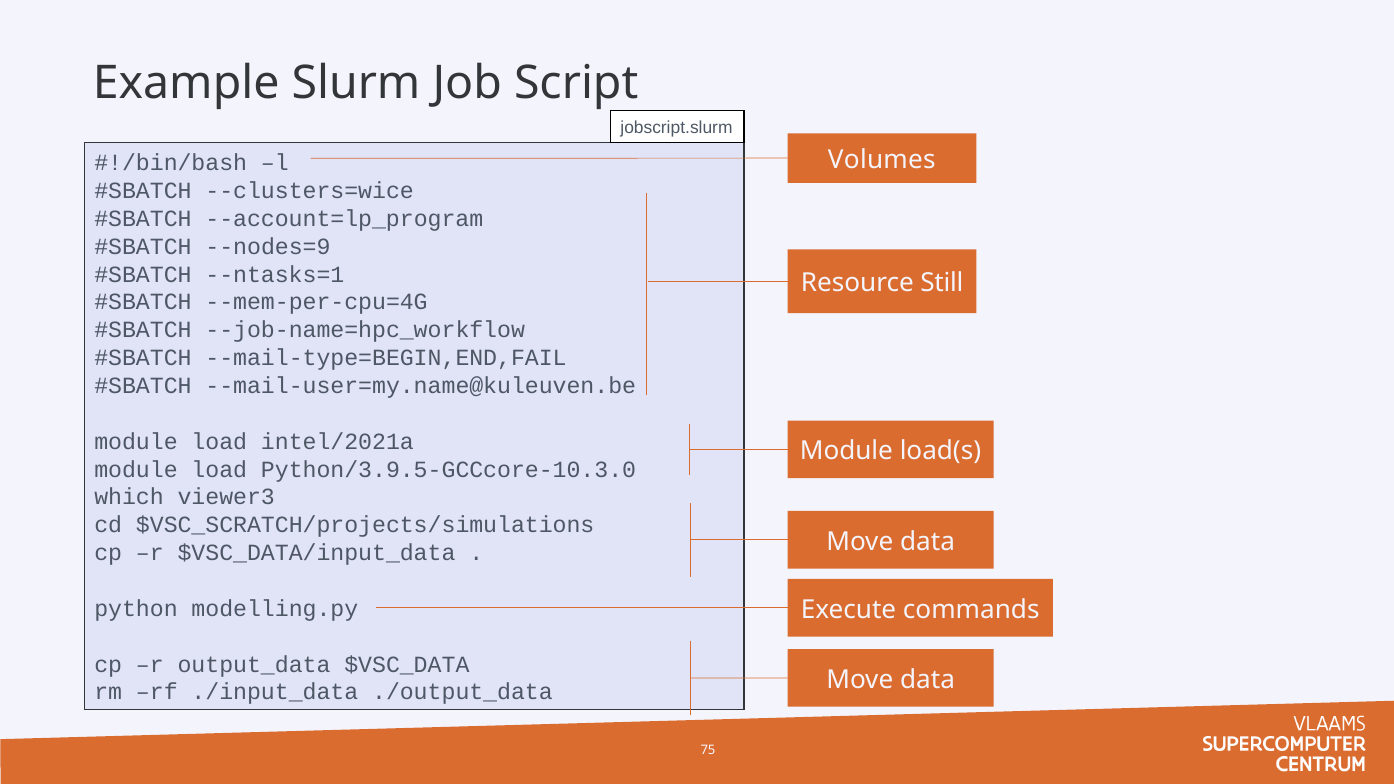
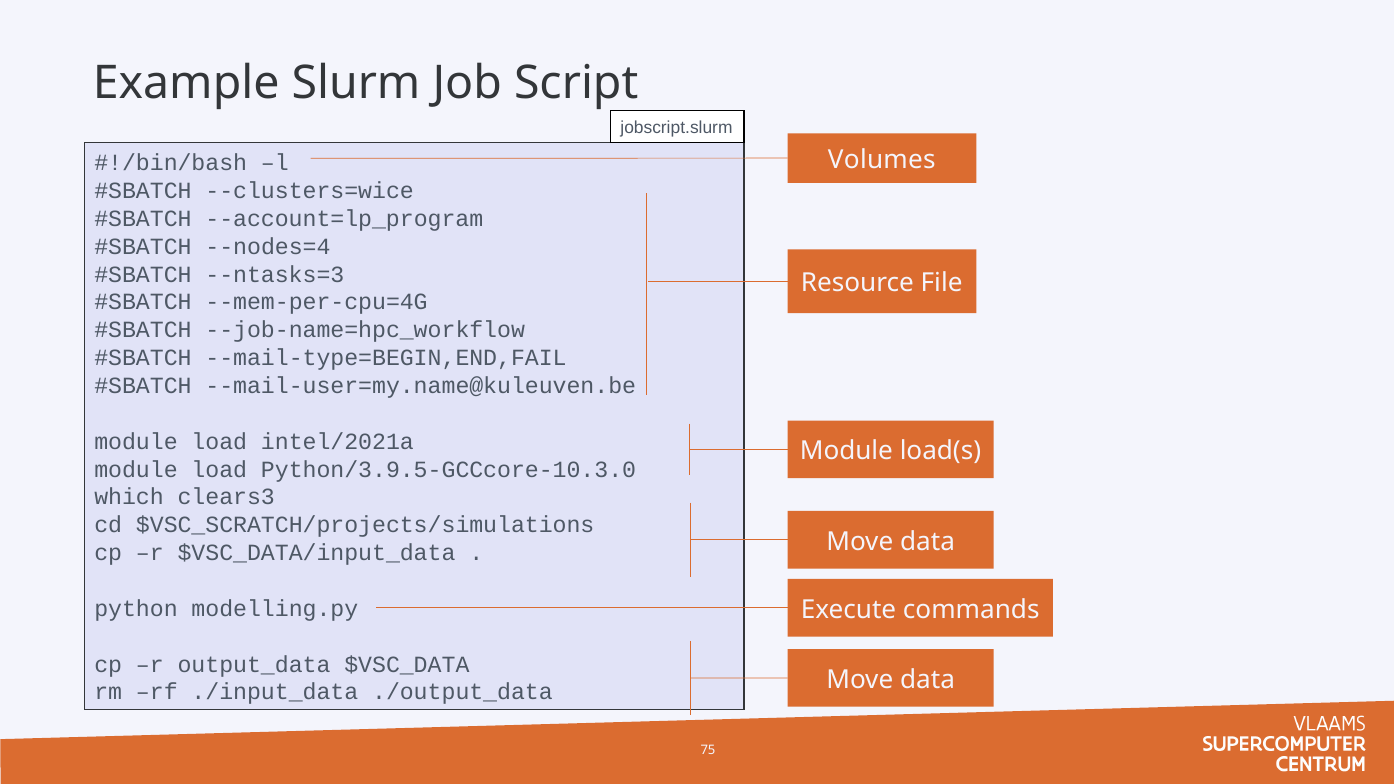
--nodes=9: --nodes=9 -> --nodes=4
--ntasks=1: --ntasks=1 -> --ntasks=3
Still: Still -> File
viewer3: viewer3 -> clears3
